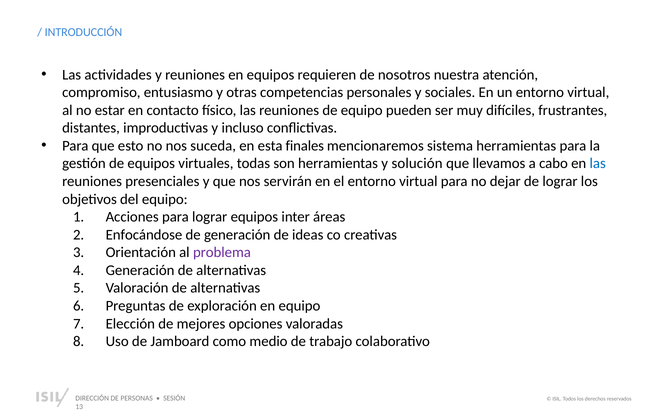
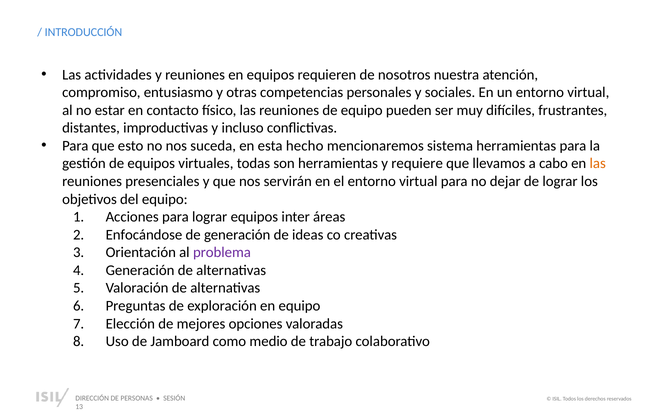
finales: finales -> hecho
solución: solución -> requiere
las at (598, 164) colour: blue -> orange
